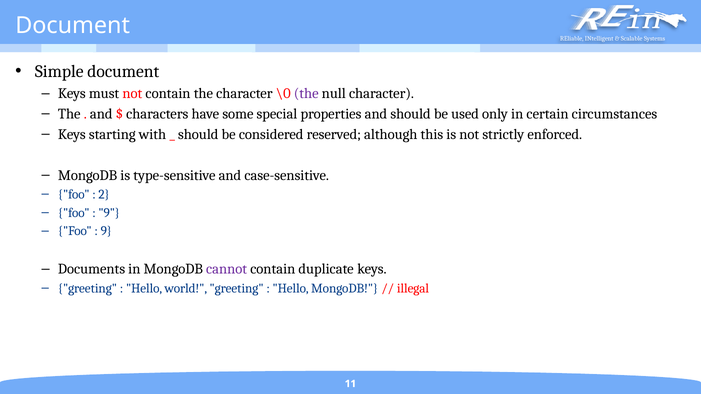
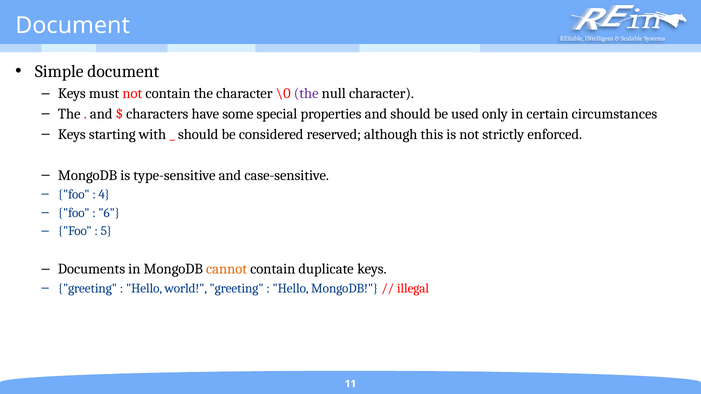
2: 2 -> 4
9 at (109, 213): 9 -> 6
9 at (106, 231): 9 -> 5
cannot colour: purple -> orange
